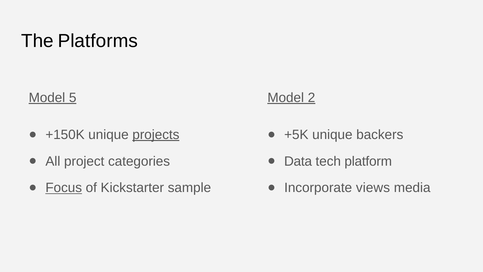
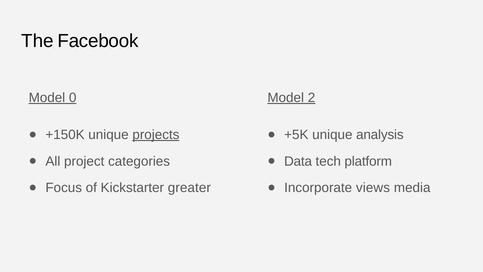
Platforms: Platforms -> Facebook
5: 5 -> 0
backers: backers -> analysis
Focus underline: present -> none
sample: sample -> greater
